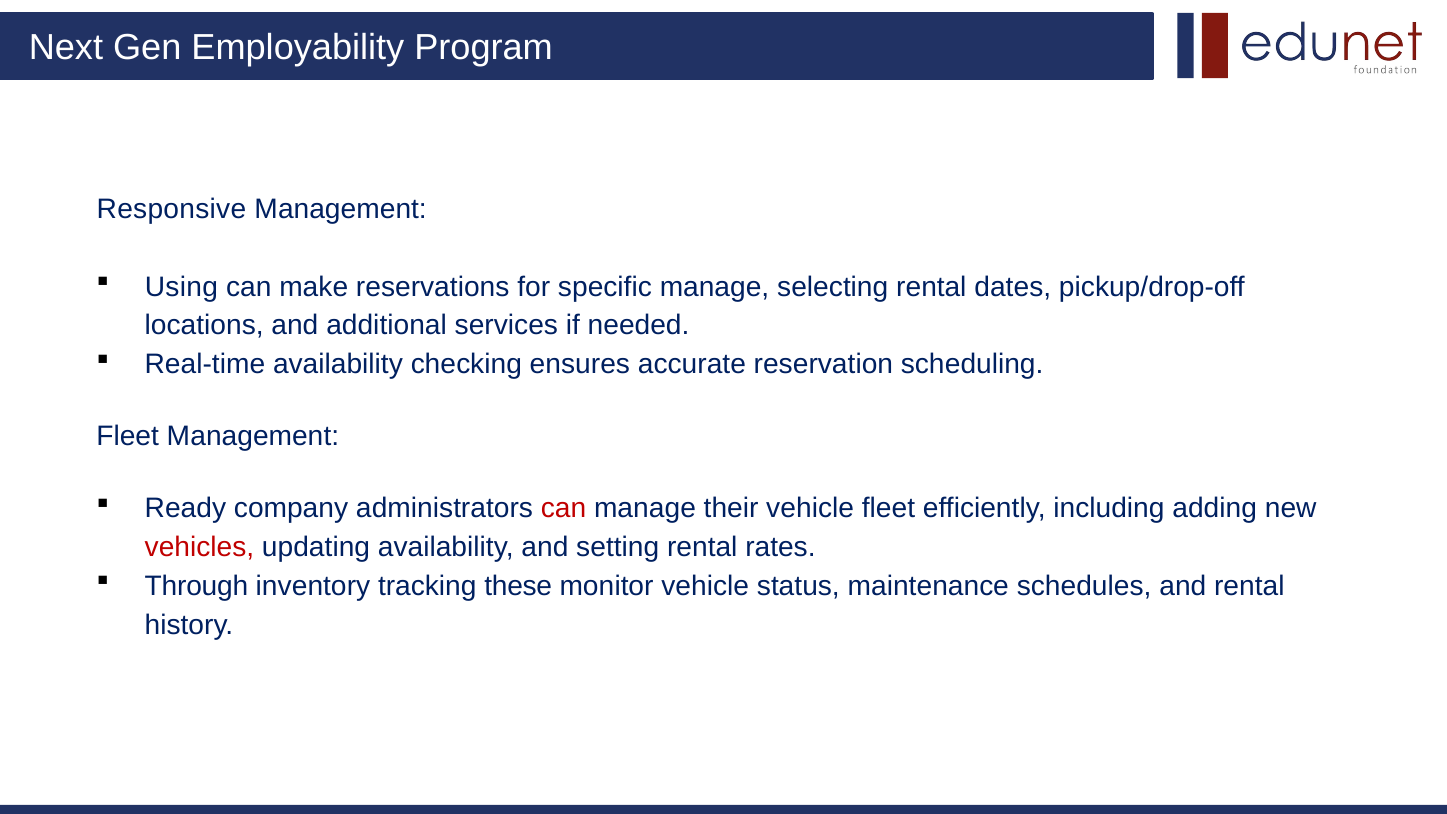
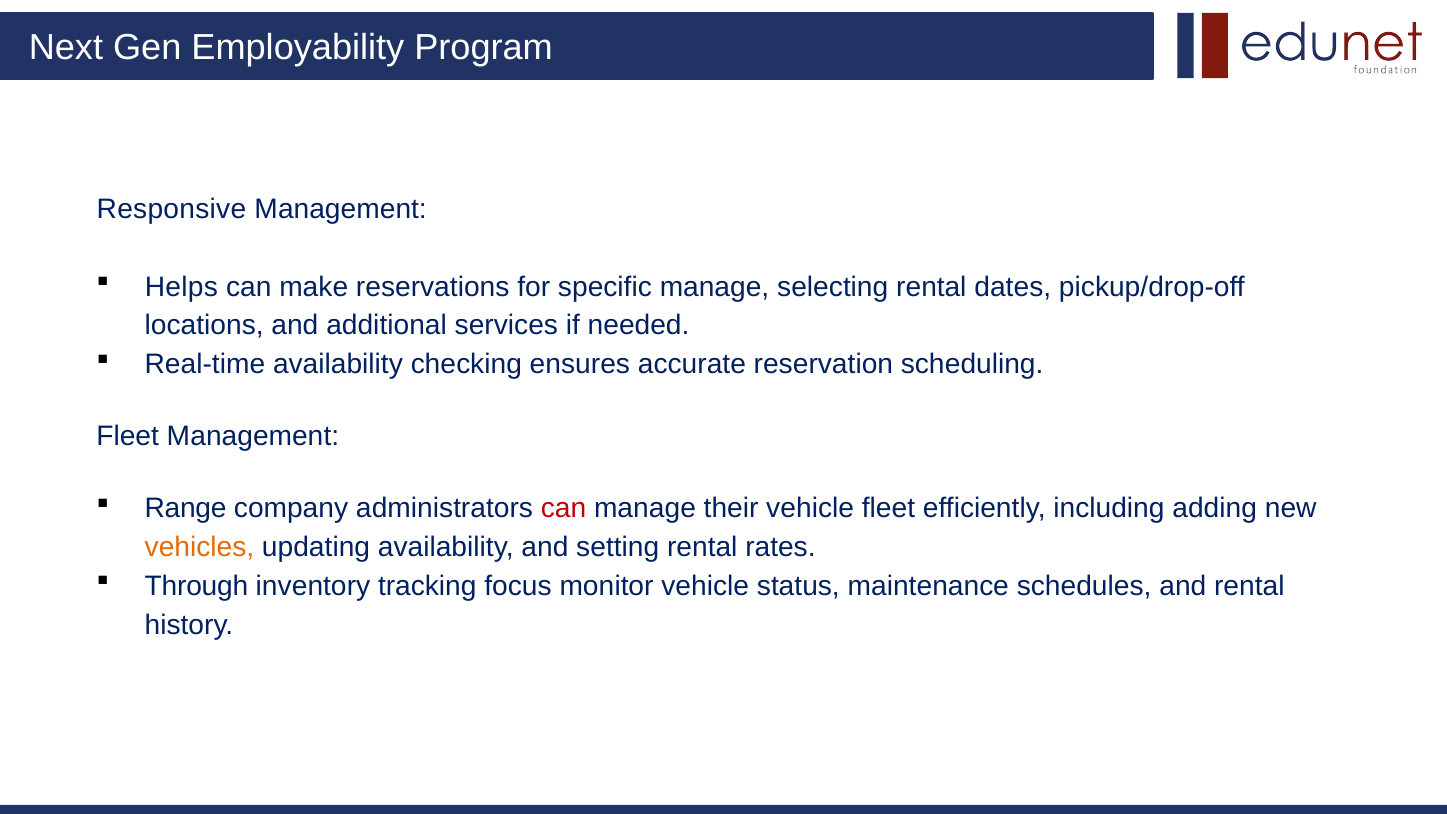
Using: Using -> Helps
Ready: Ready -> Range
vehicles colour: red -> orange
these: these -> focus
